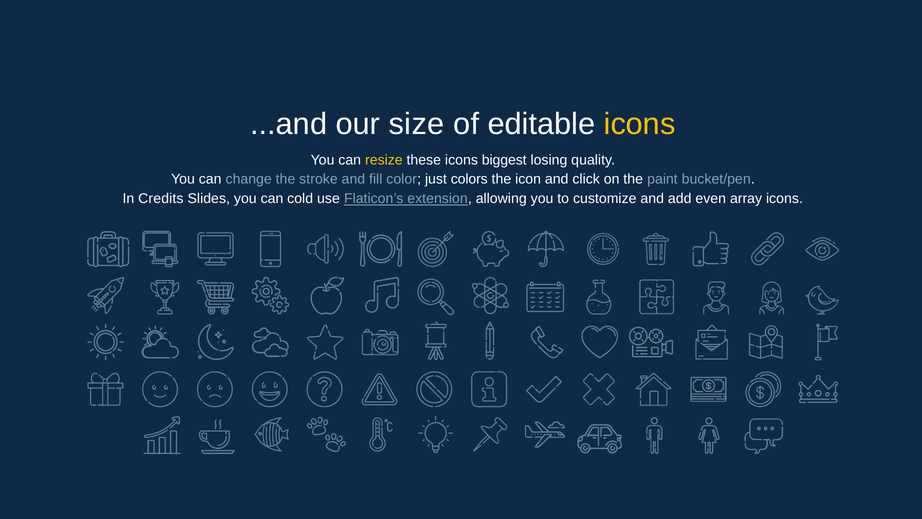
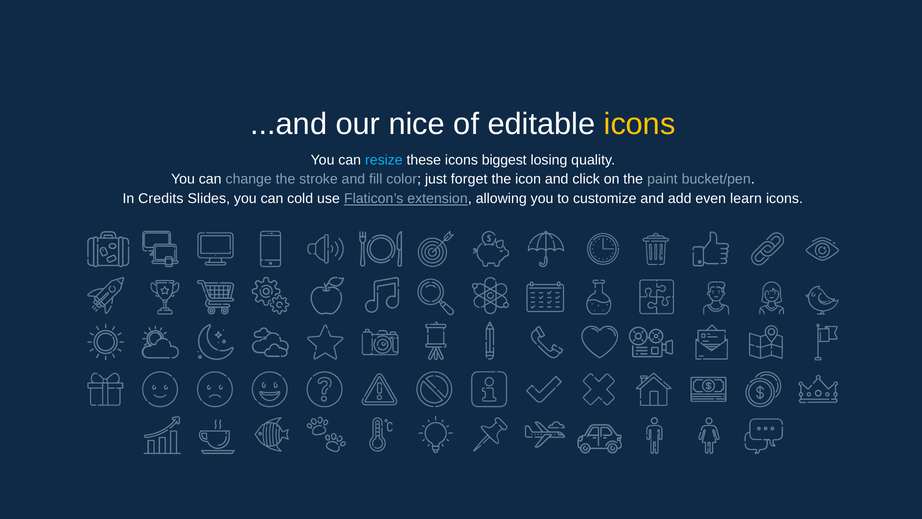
size: size -> nice
resize colour: yellow -> light blue
colors: colors -> forget
array: array -> learn
